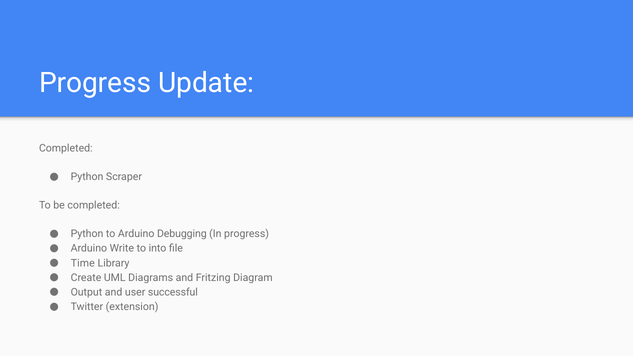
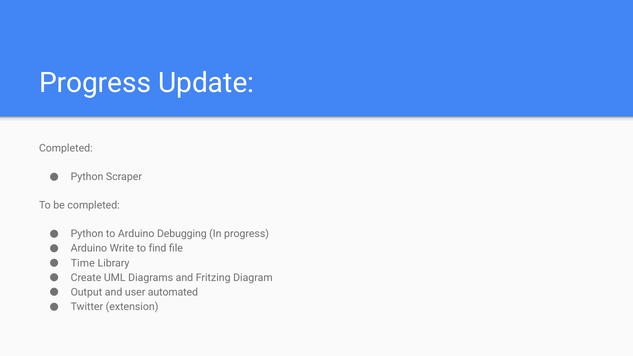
into: into -> find
successful: successful -> automated
